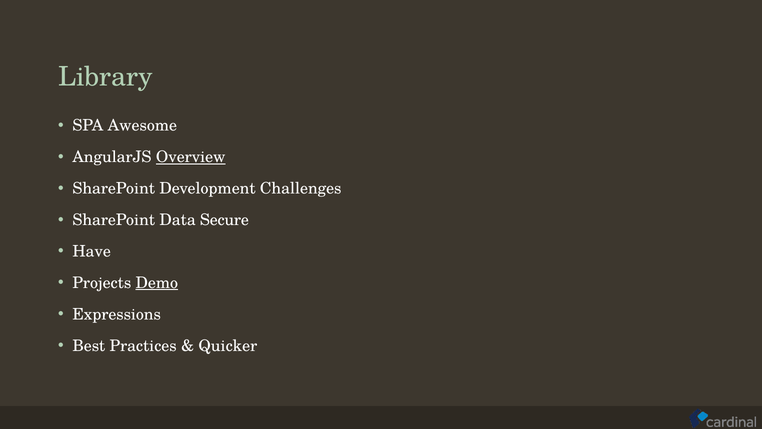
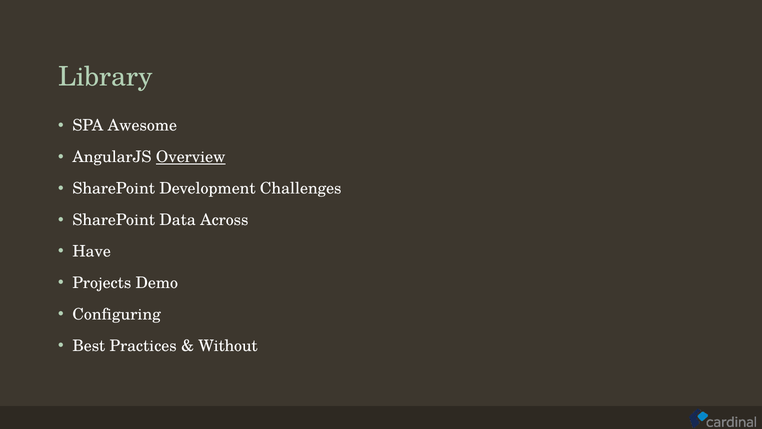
Secure: Secure -> Across
Demo underline: present -> none
Expressions: Expressions -> Configuring
Quicker: Quicker -> Without
